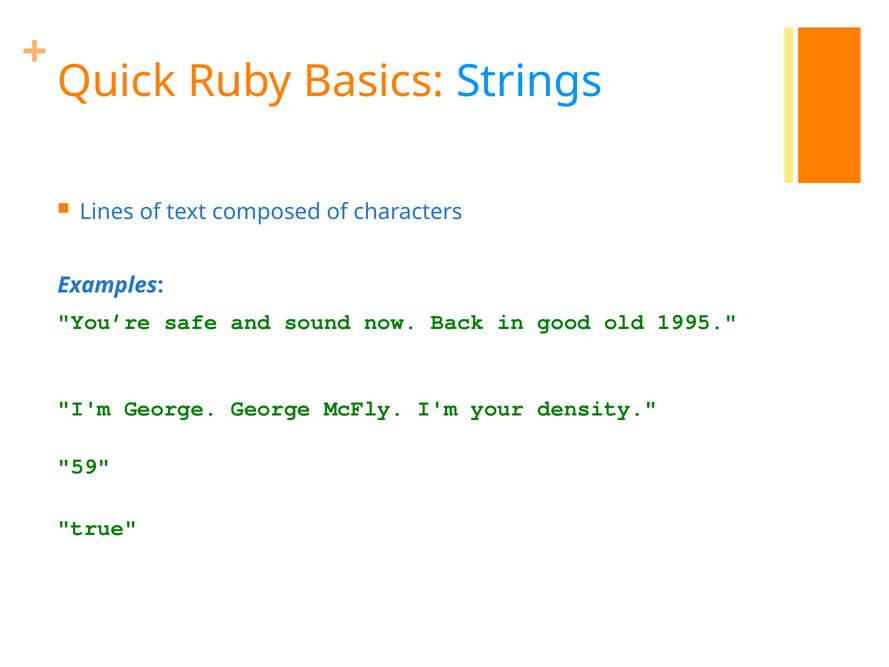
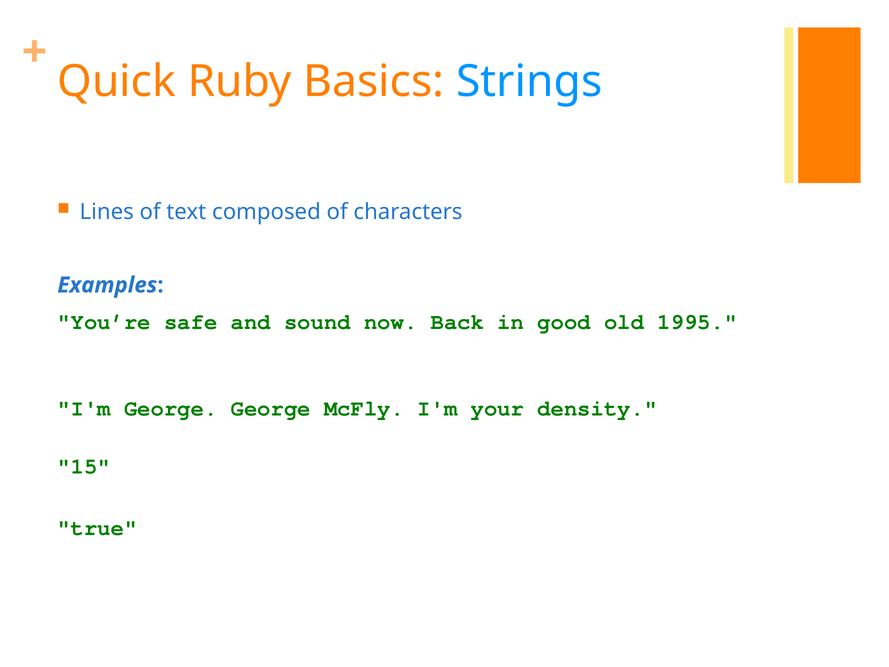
59: 59 -> 15
